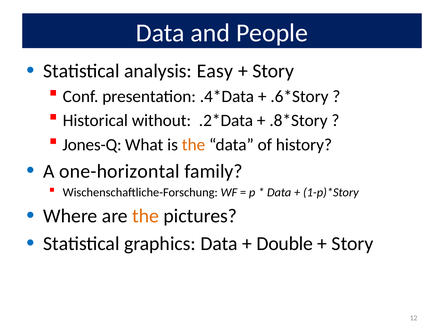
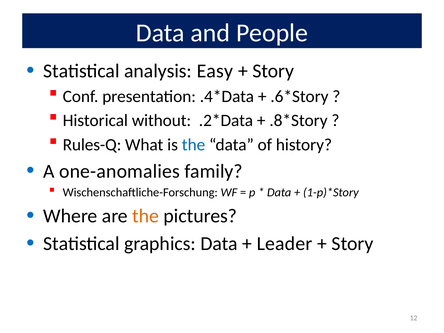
Jones-Q: Jones-Q -> Rules-Q
the at (194, 145) colour: orange -> blue
one-horizontal: one-horizontal -> one-anomalies
Double: Double -> Leader
